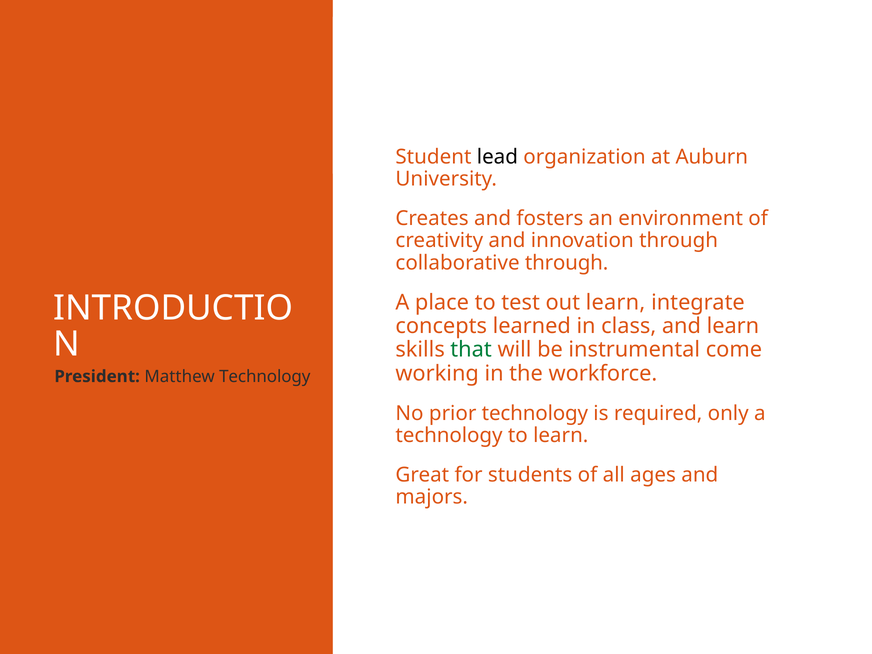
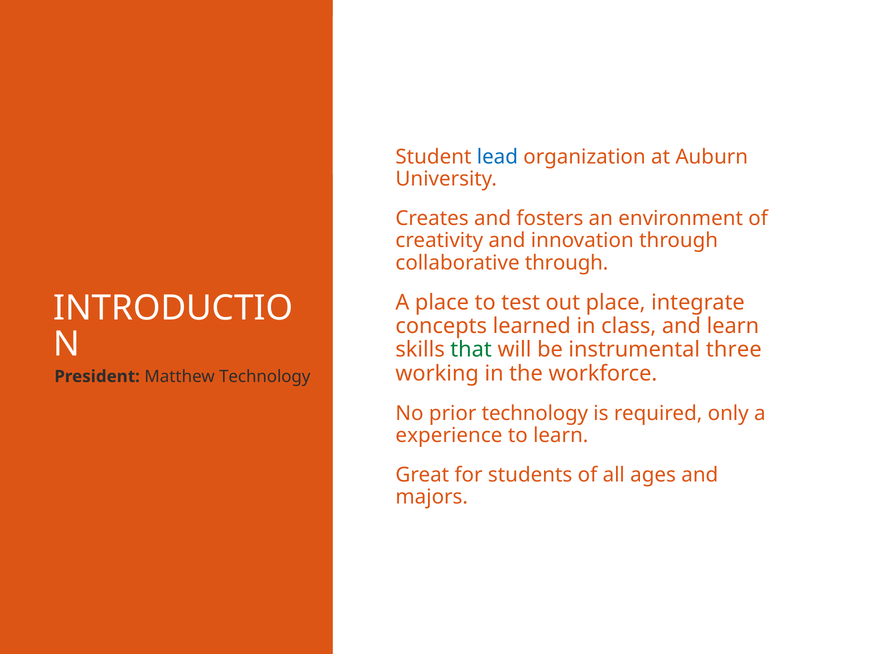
lead colour: black -> blue
out learn: learn -> place
come: come -> three
technology at (449, 435): technology -> experience
